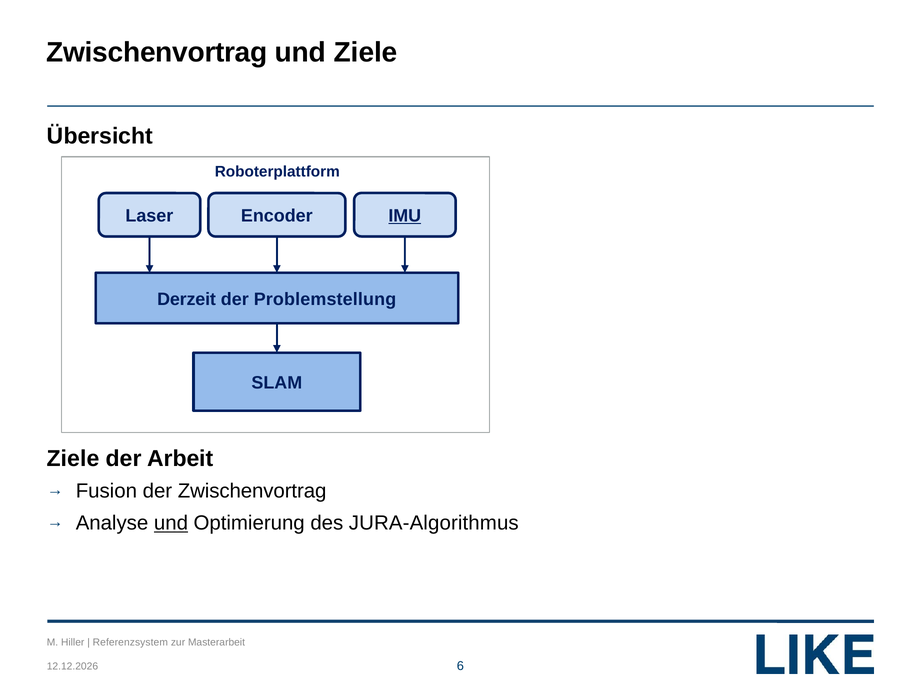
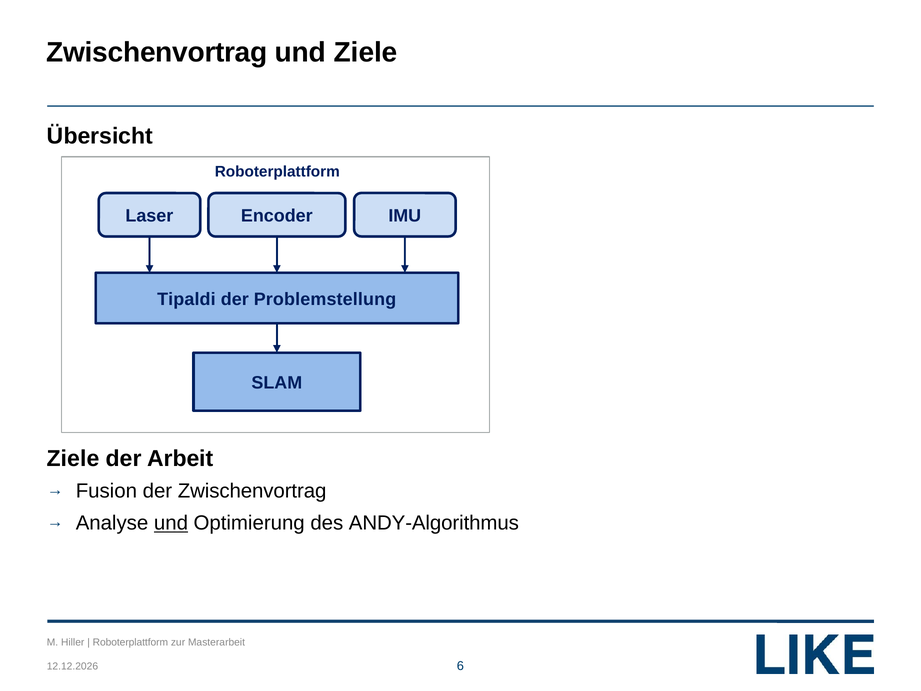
IMU underline: present -> none
Derzeit: Derzeit -> Tipaldi
JURA-Algorithmus: JURA-Algorithmus -> ANDY-Algorithmus
Referenzsystem at (130, 642): Referenzsystem -> Roboterplattform
